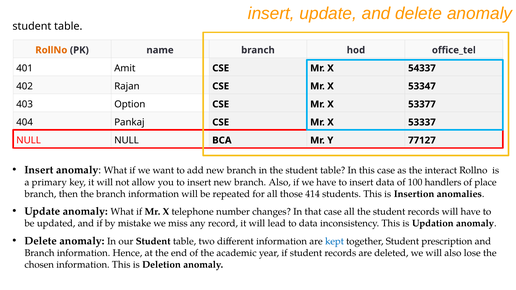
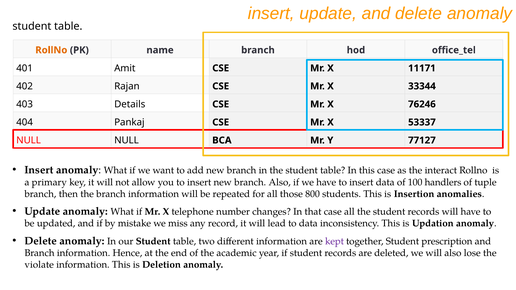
54337: 54337 -> 11171
53347: 53347 -> 33344
Option: Option -> Details
53377: 53377 -> 76246
place: place -> tuple
414: 414 -> 800
kept colour: blue -> purple
chosen: chosen -> violate
